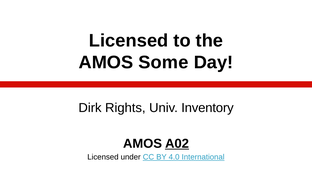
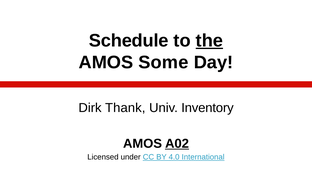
Licensed at (129, 41): Licensed -> Schedule
the underline: none -> present
Rights: Rights -> Thank
